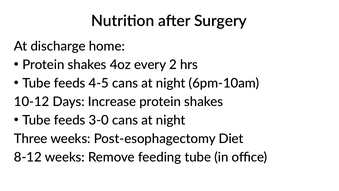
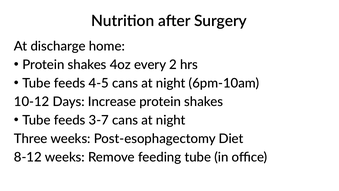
3-0: 3-0 -> 3-7
